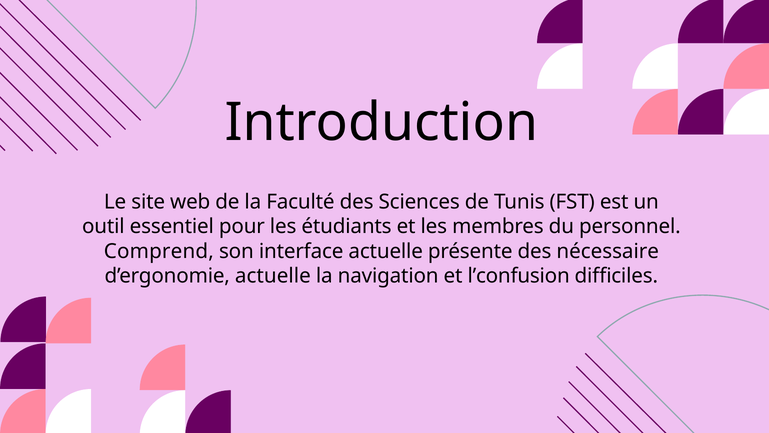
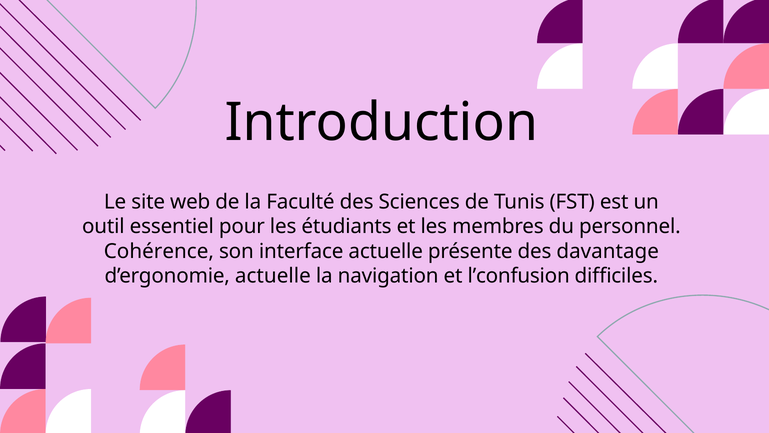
Comprend: Comprend -> Cohérence
nécessaire: nécessaire -> davantage
